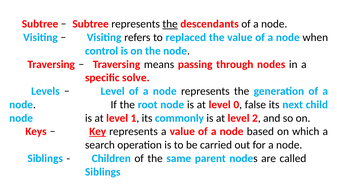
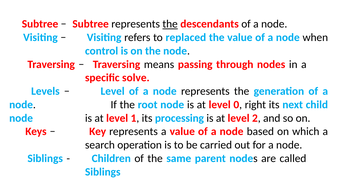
false: false -> right
commonly: commonly -> processing
Key underline: present -> none
